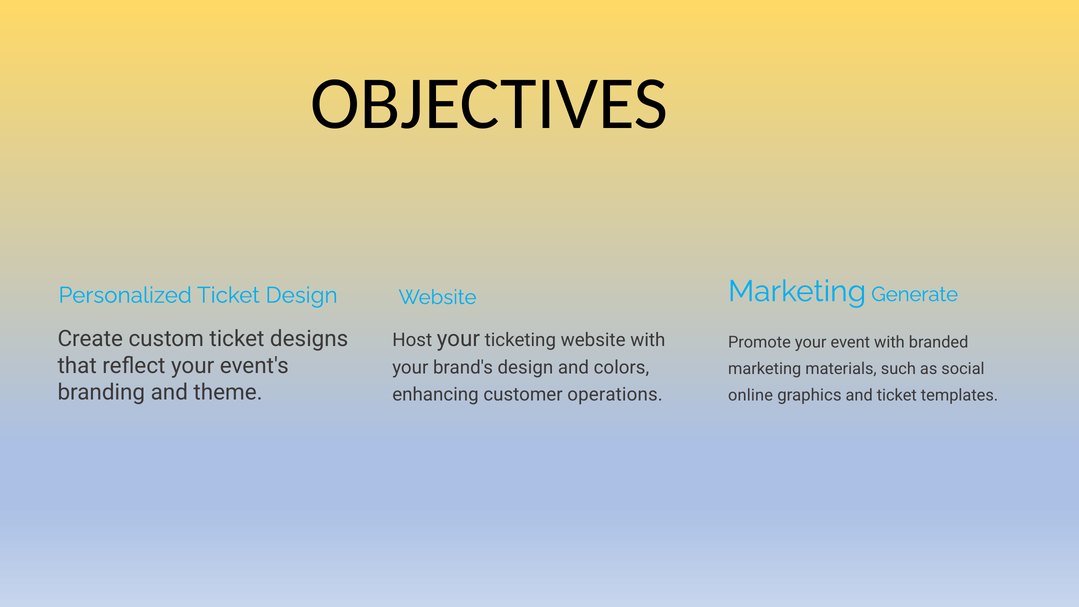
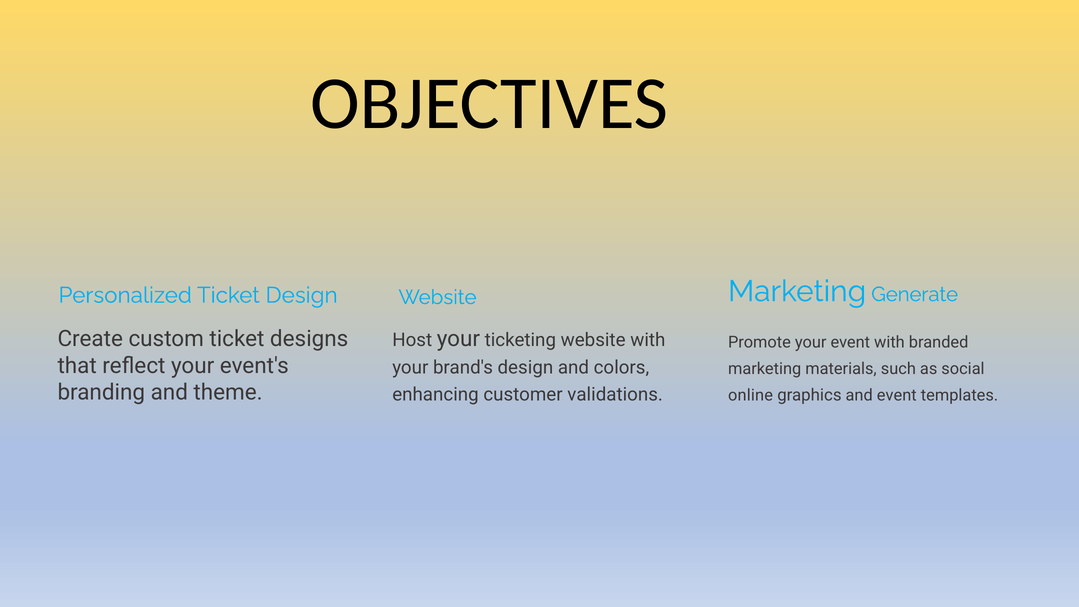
operations: operations -> validations
and ticket: ticket -> event
